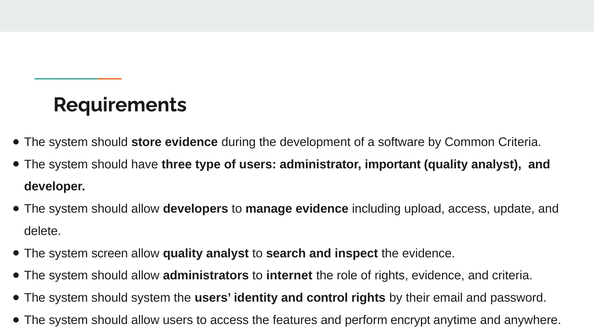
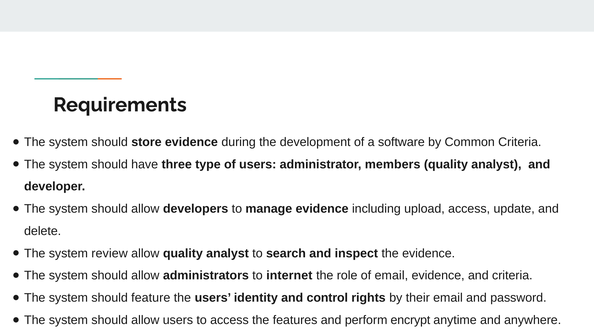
important: important -> members
screen: screen -> review
of rights: rights -> email
should system: system -> feature
